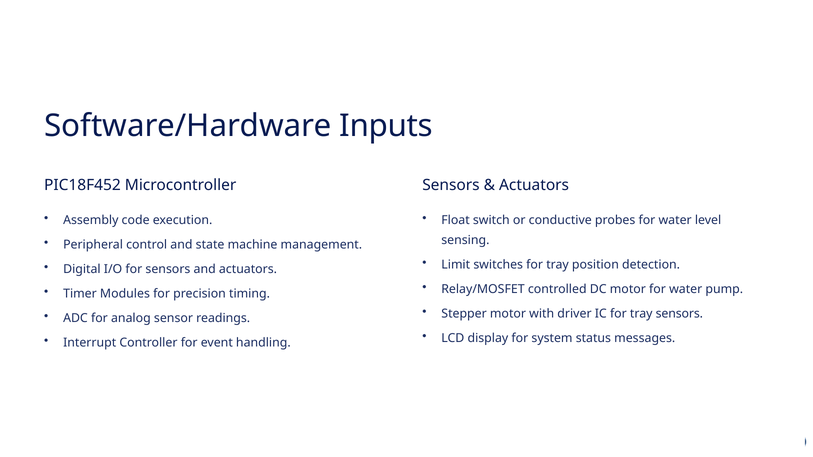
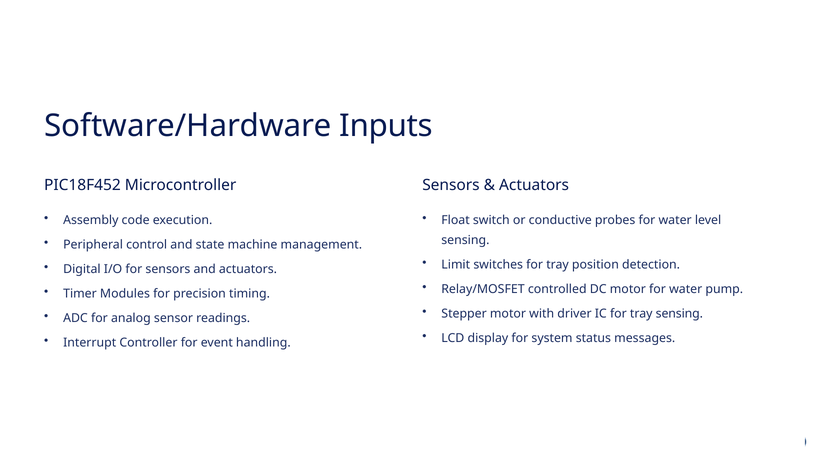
tray sensors: sensors -> sensing
